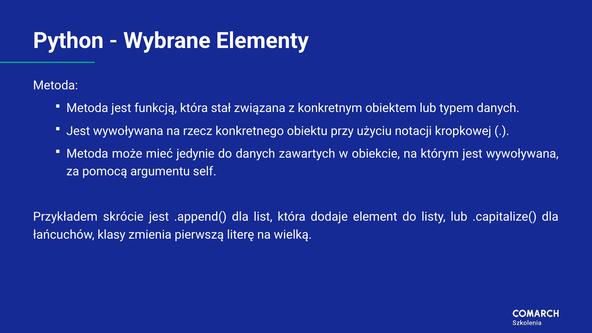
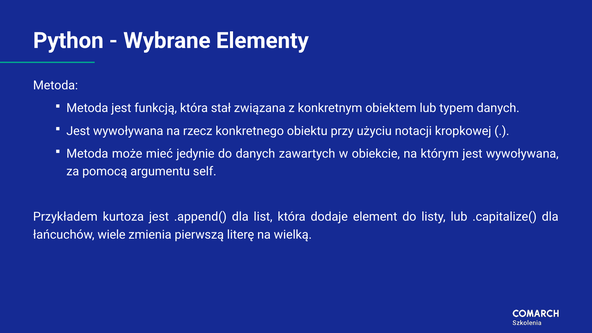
skrócie: skrócie -> kurtoza
klasy: klasy -> wiele
